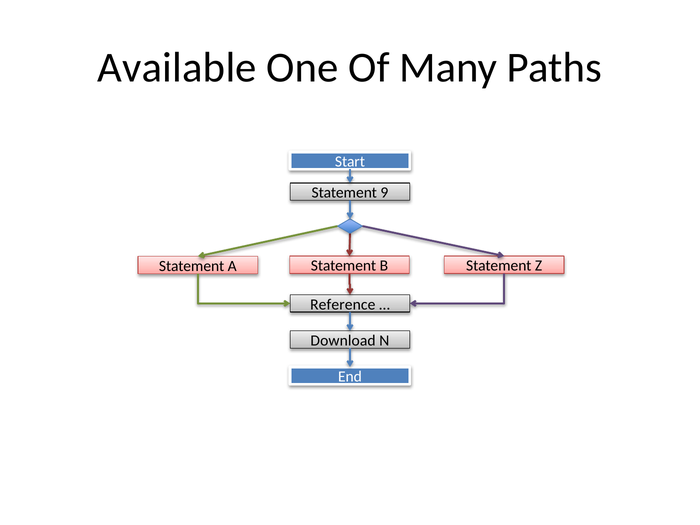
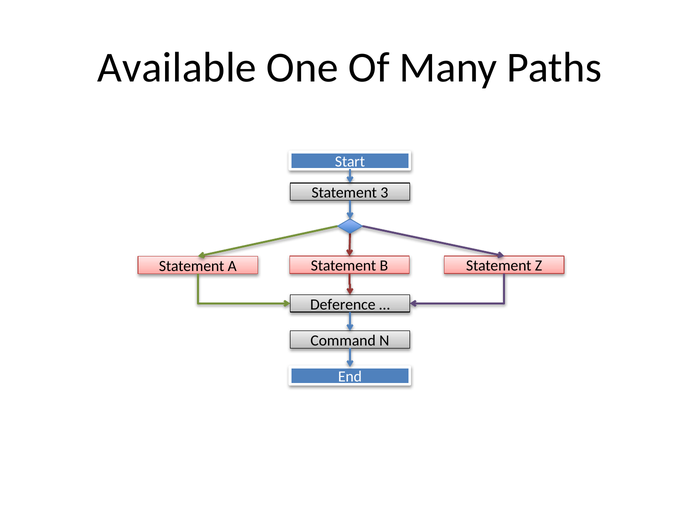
9: 9 -> 3
Reference: Reference -> Deference
Download: Download -> Command
